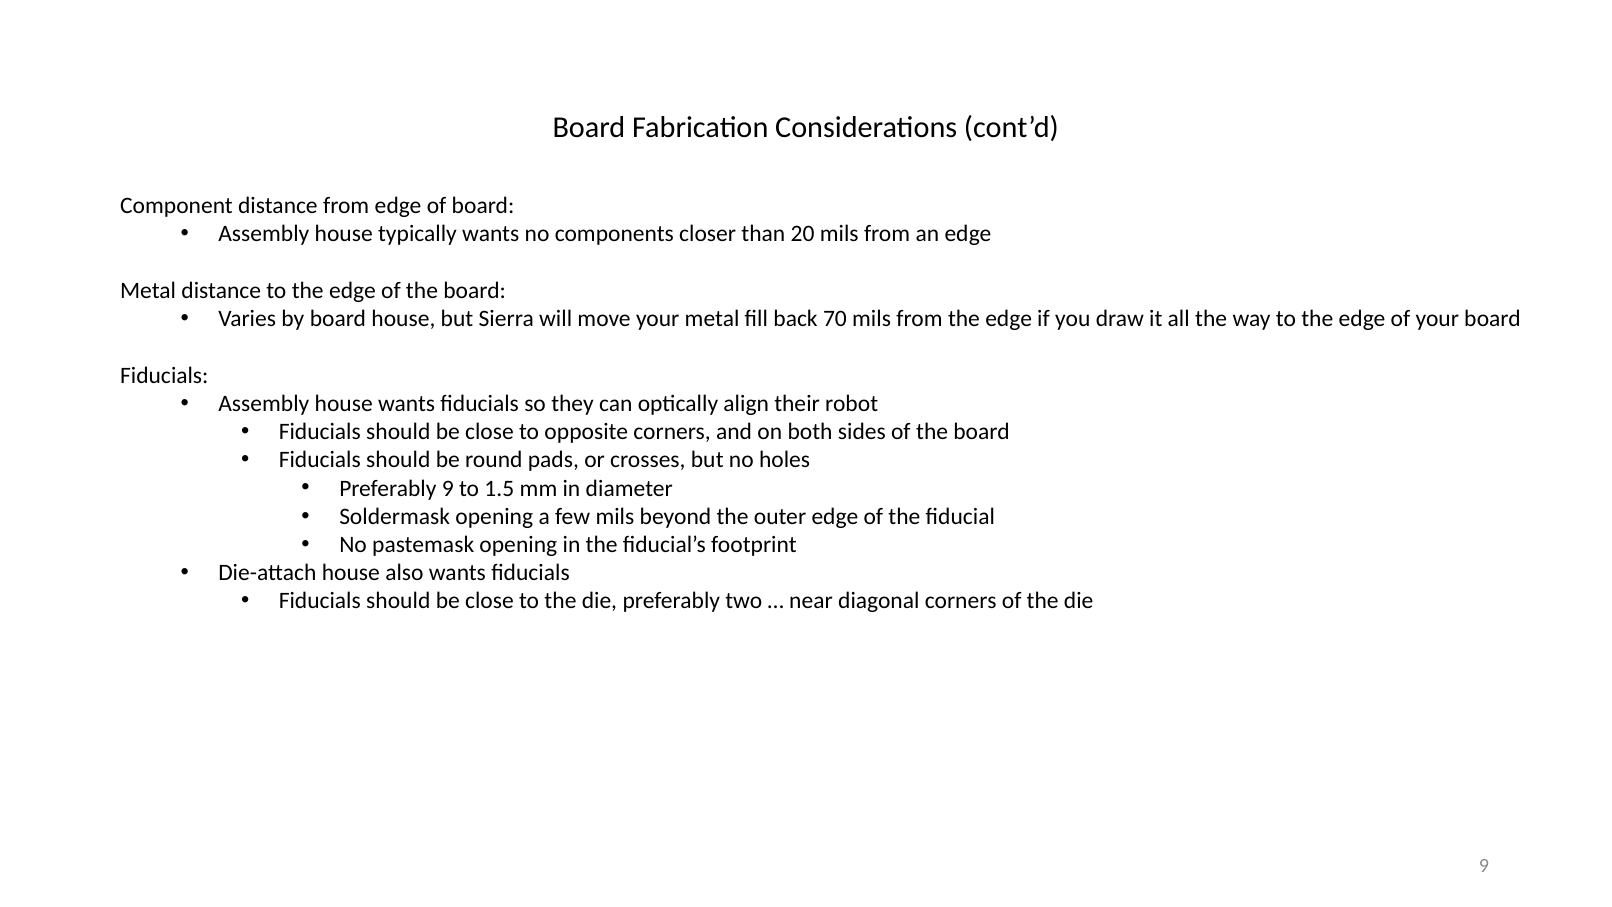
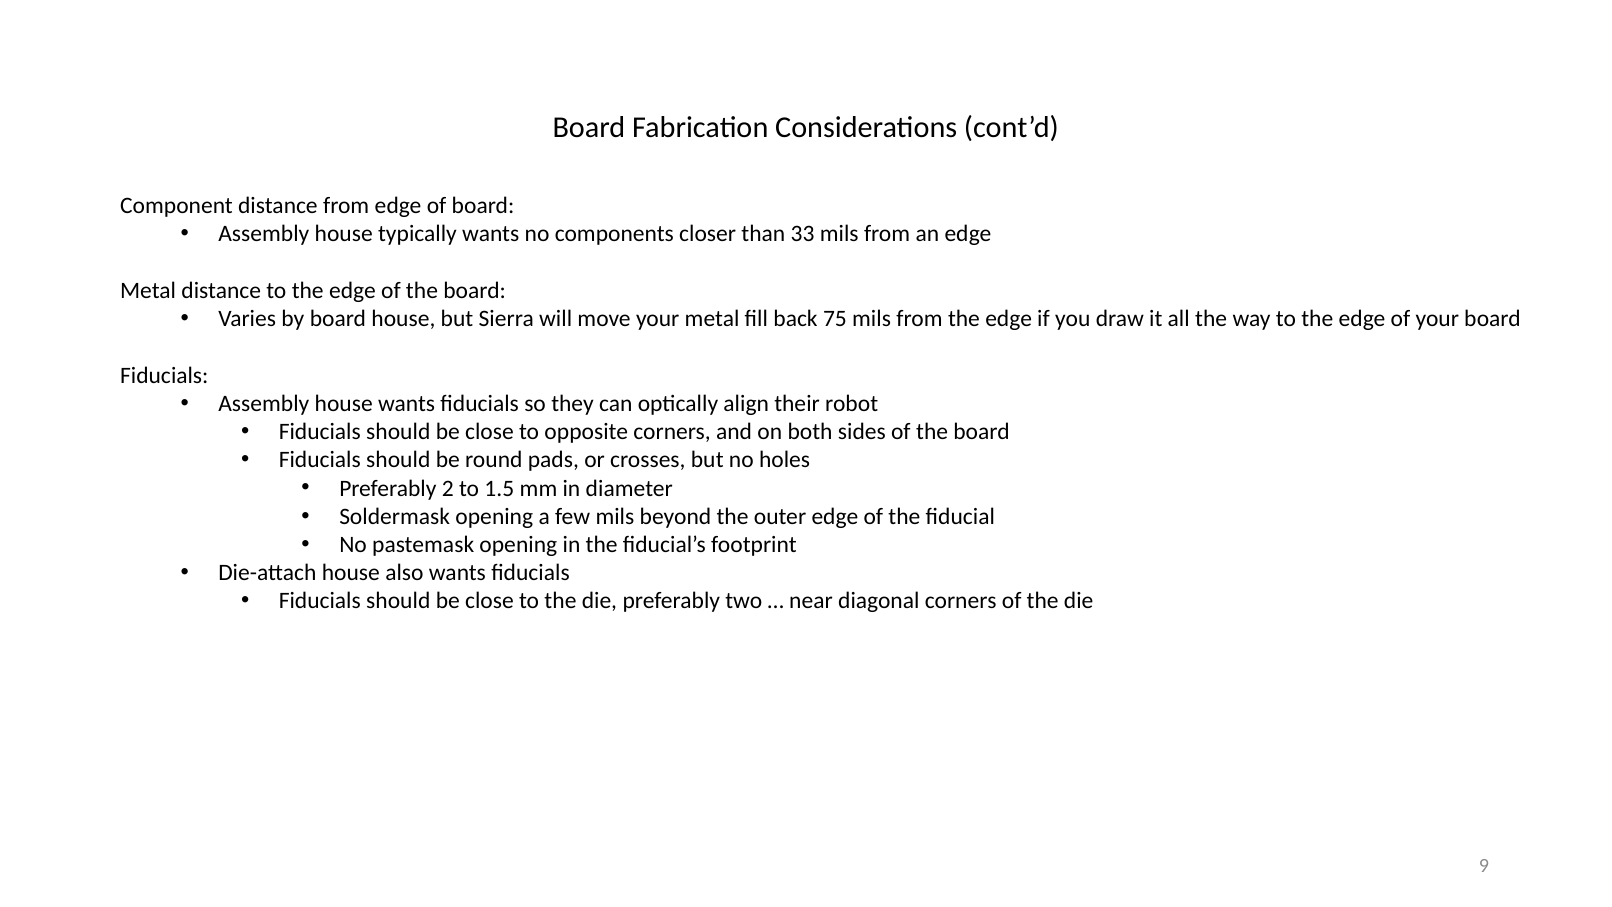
20: 20 -> 33
70: 70 -> 75
Preferably 9: 9 -> 2
